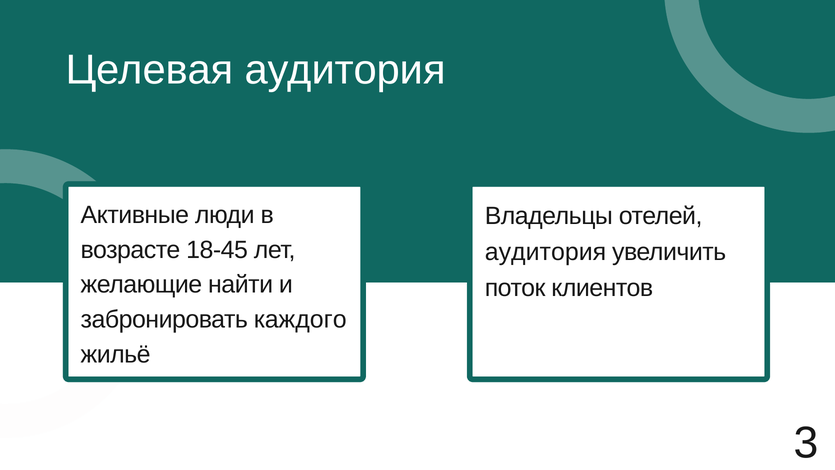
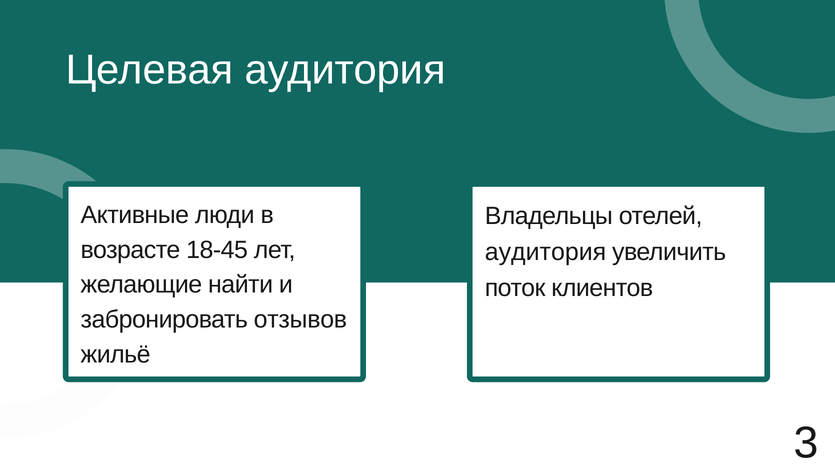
каждого: каждого -> отзывов
